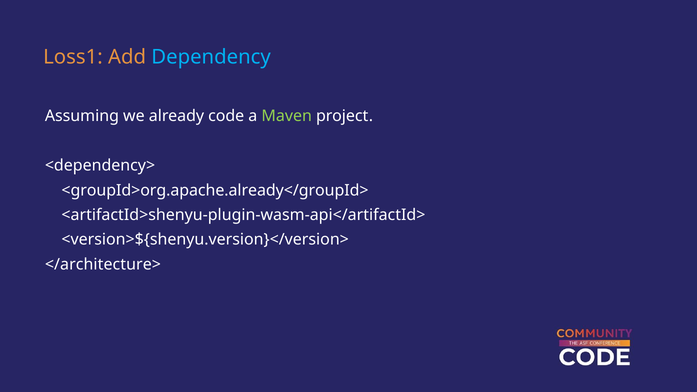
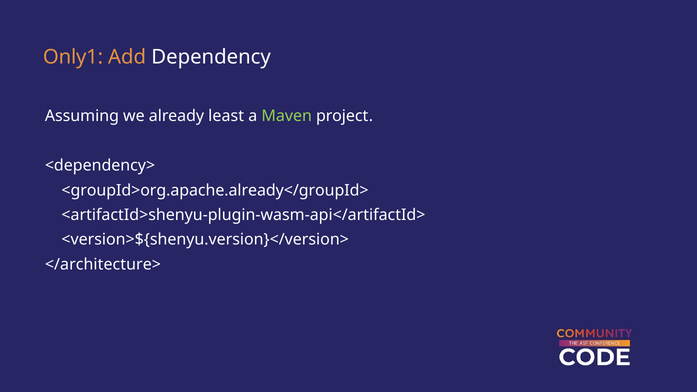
Loss1: Loss1 -> Only1
Dependency colour: light blue -> white
code: code -> least
